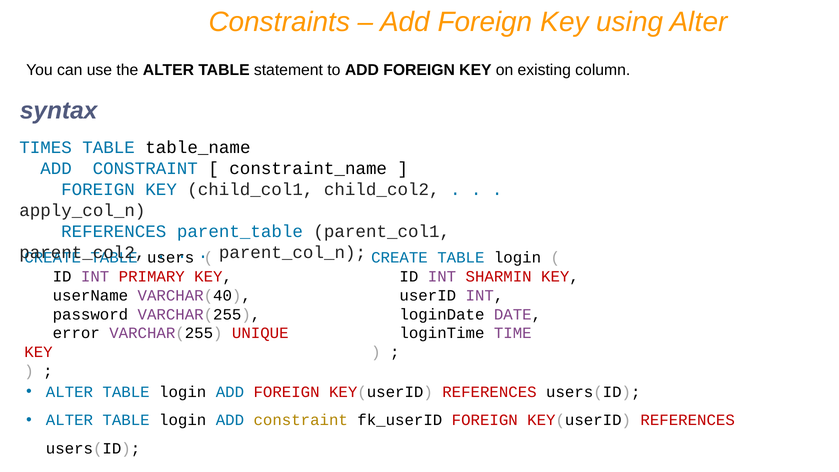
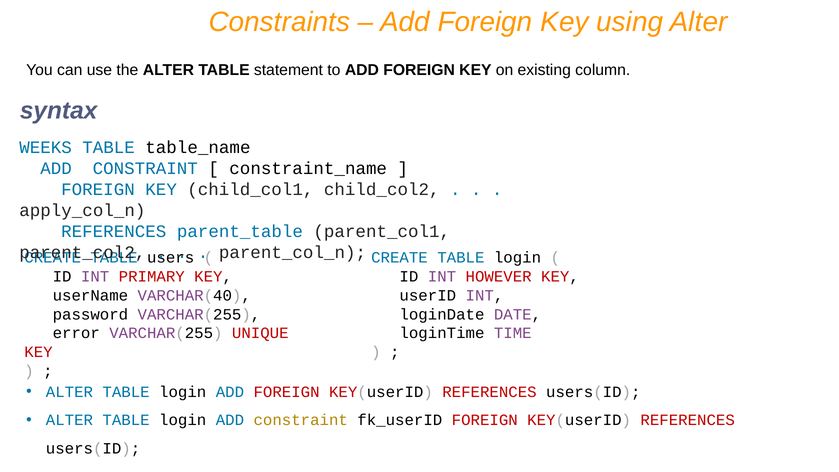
TIMES: TIMES -> WEEKS
SHARMIN: SHARMIN -> HOWEVER
